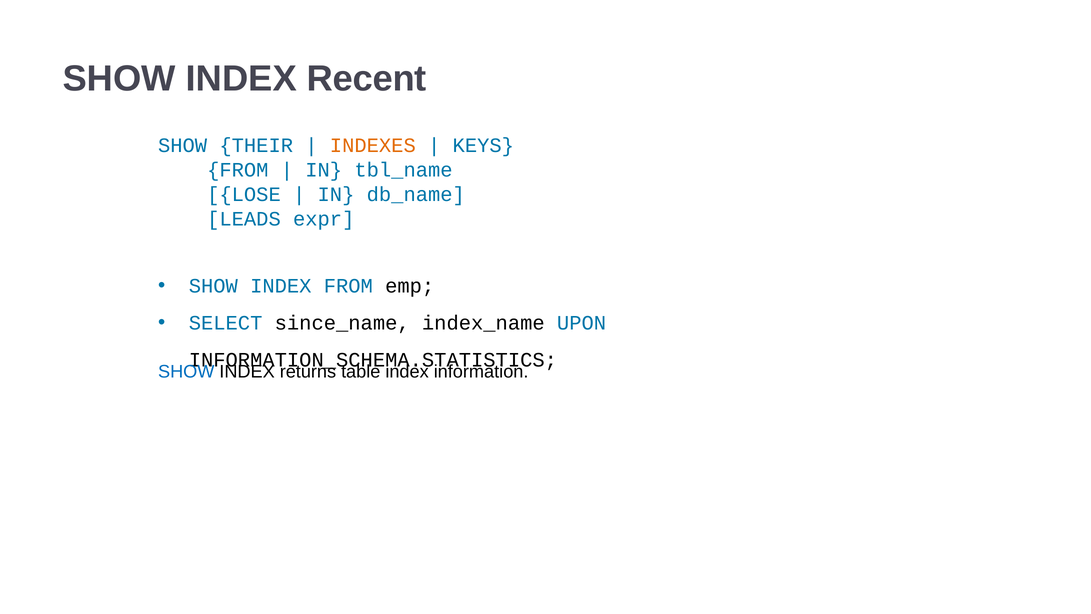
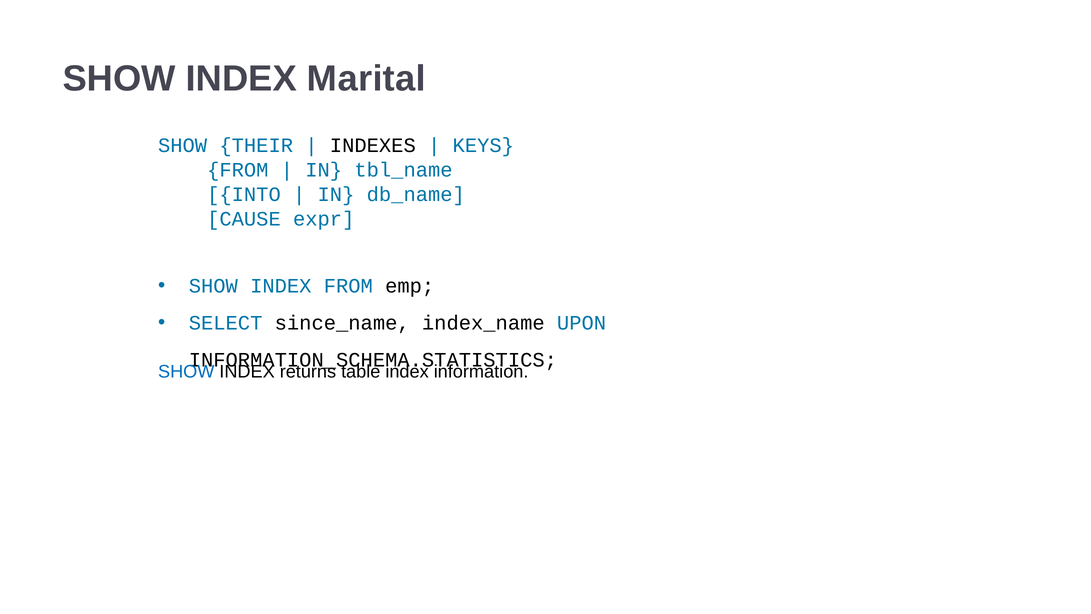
Recent: Recent -> Marital
INDEXES colour: orange -> black
LOSE: LOSE -> INTO
LEADS: LEADS -> CAUSE
